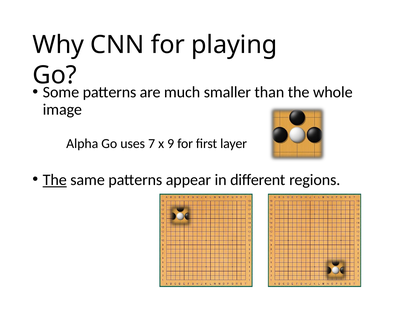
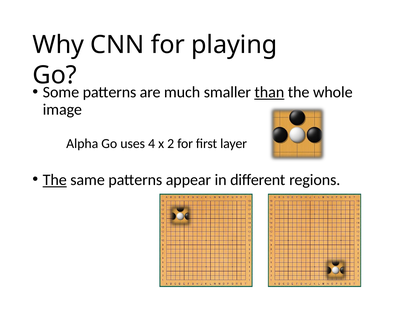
than underline: none -> present
7: 7 -> 4
9: 9 -> 2
